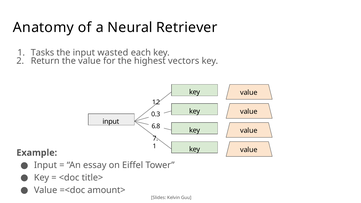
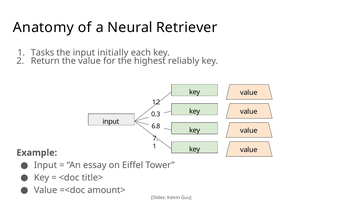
wasted: wasted -> initially
vectors: vectors -> reliably
